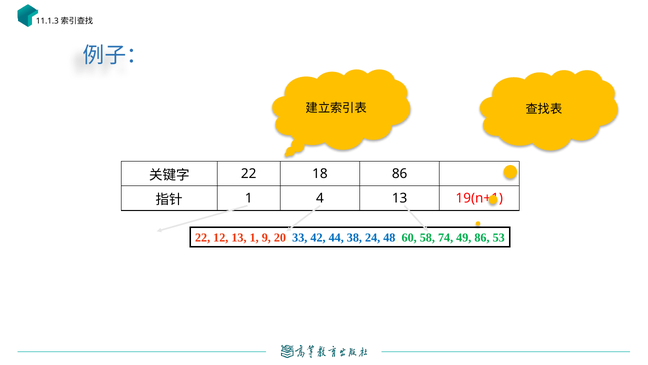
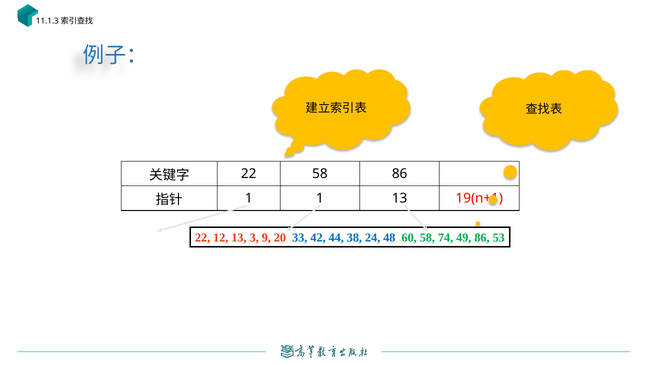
22 18: 18 -> 58
1 4: 4 -> 1
13 1: 1 -> 3
